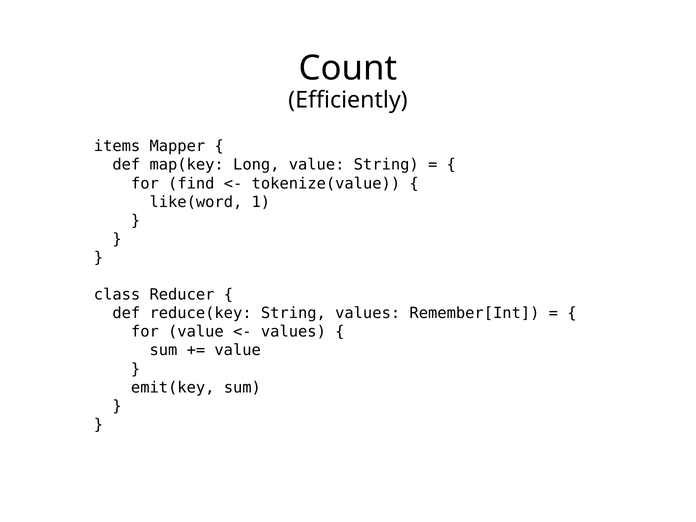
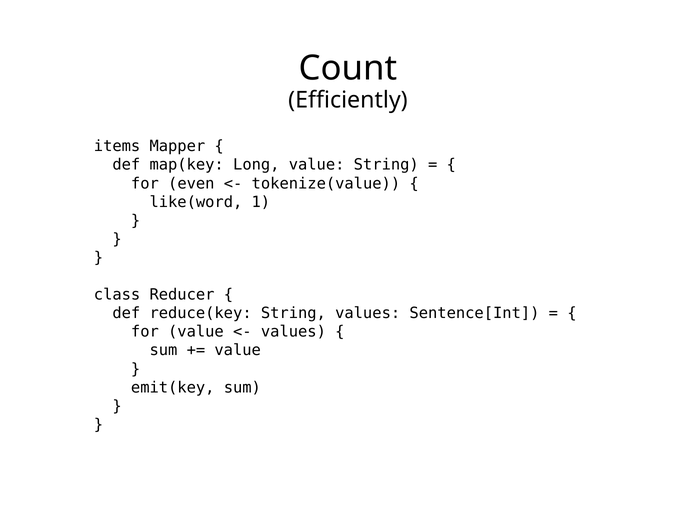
find: find -> even
Remember[Int: Remember[Int -> Sentence[Int
